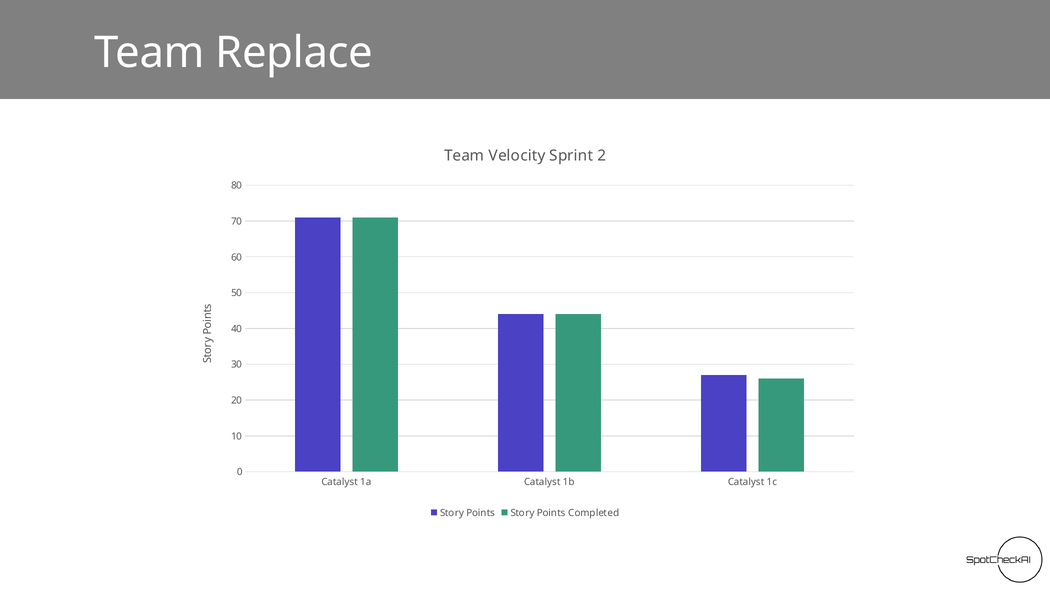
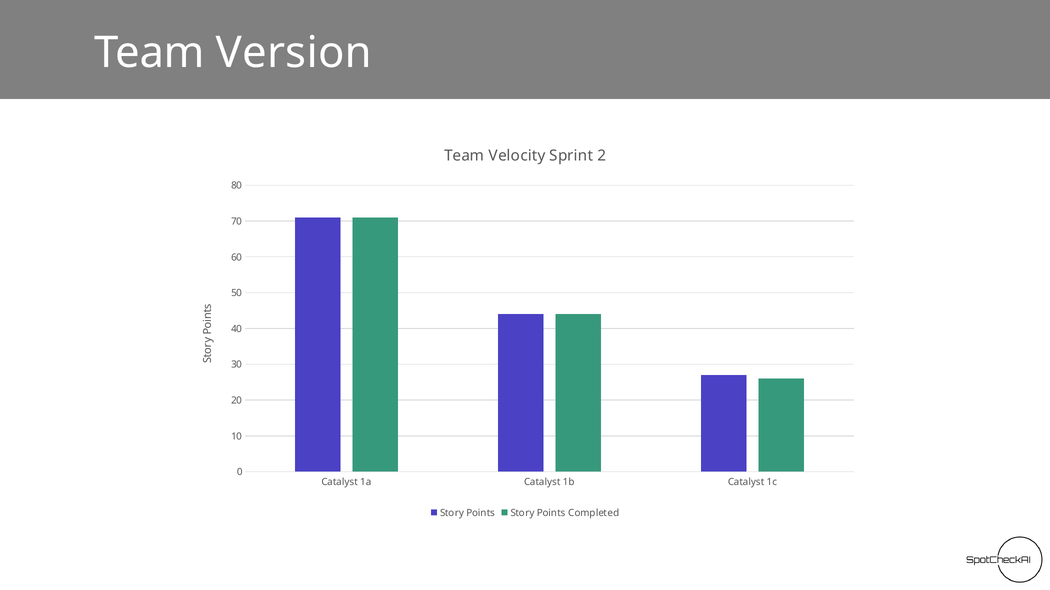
Replace: Replace -> Version
